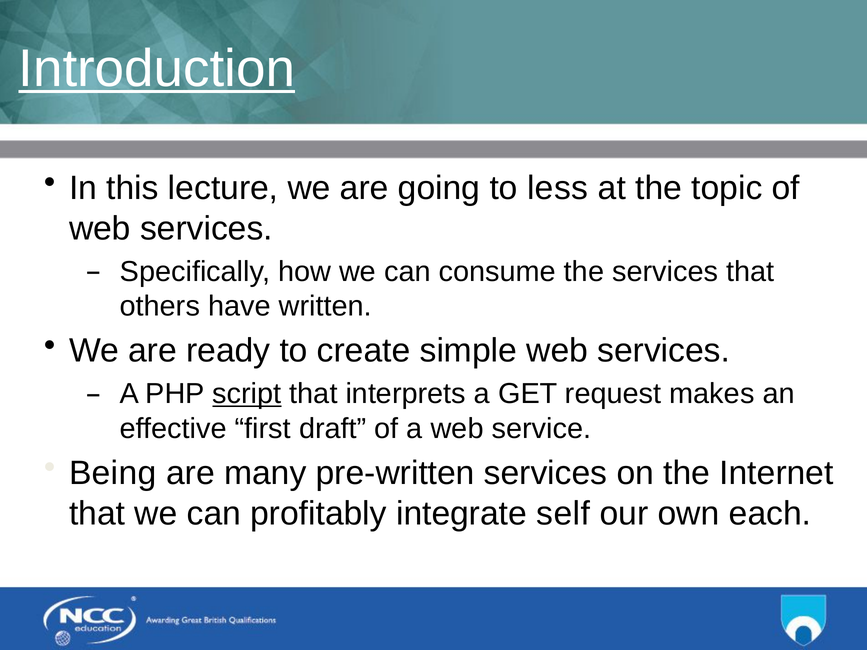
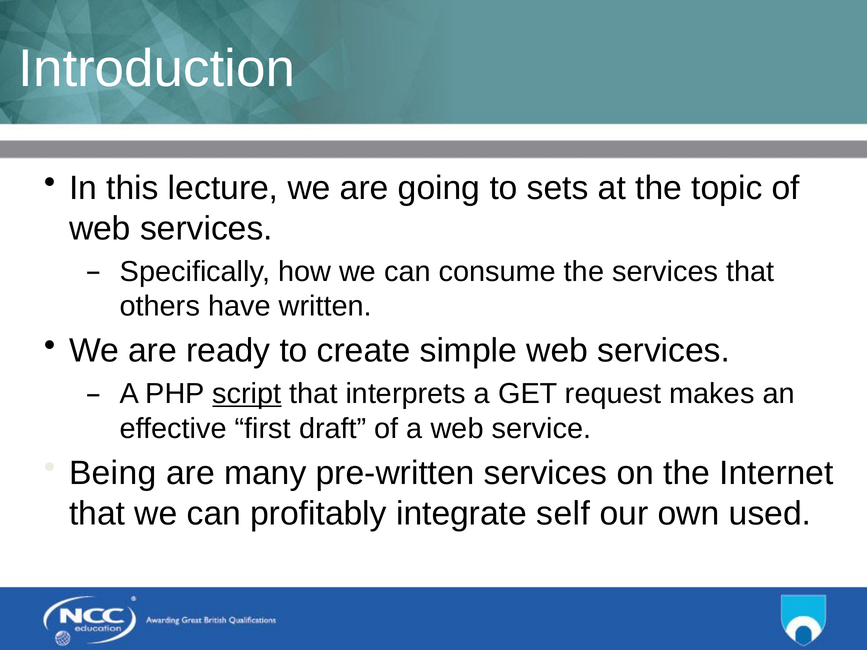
Introduction underline: present -> none
less: less -> sets
each: each -> used
